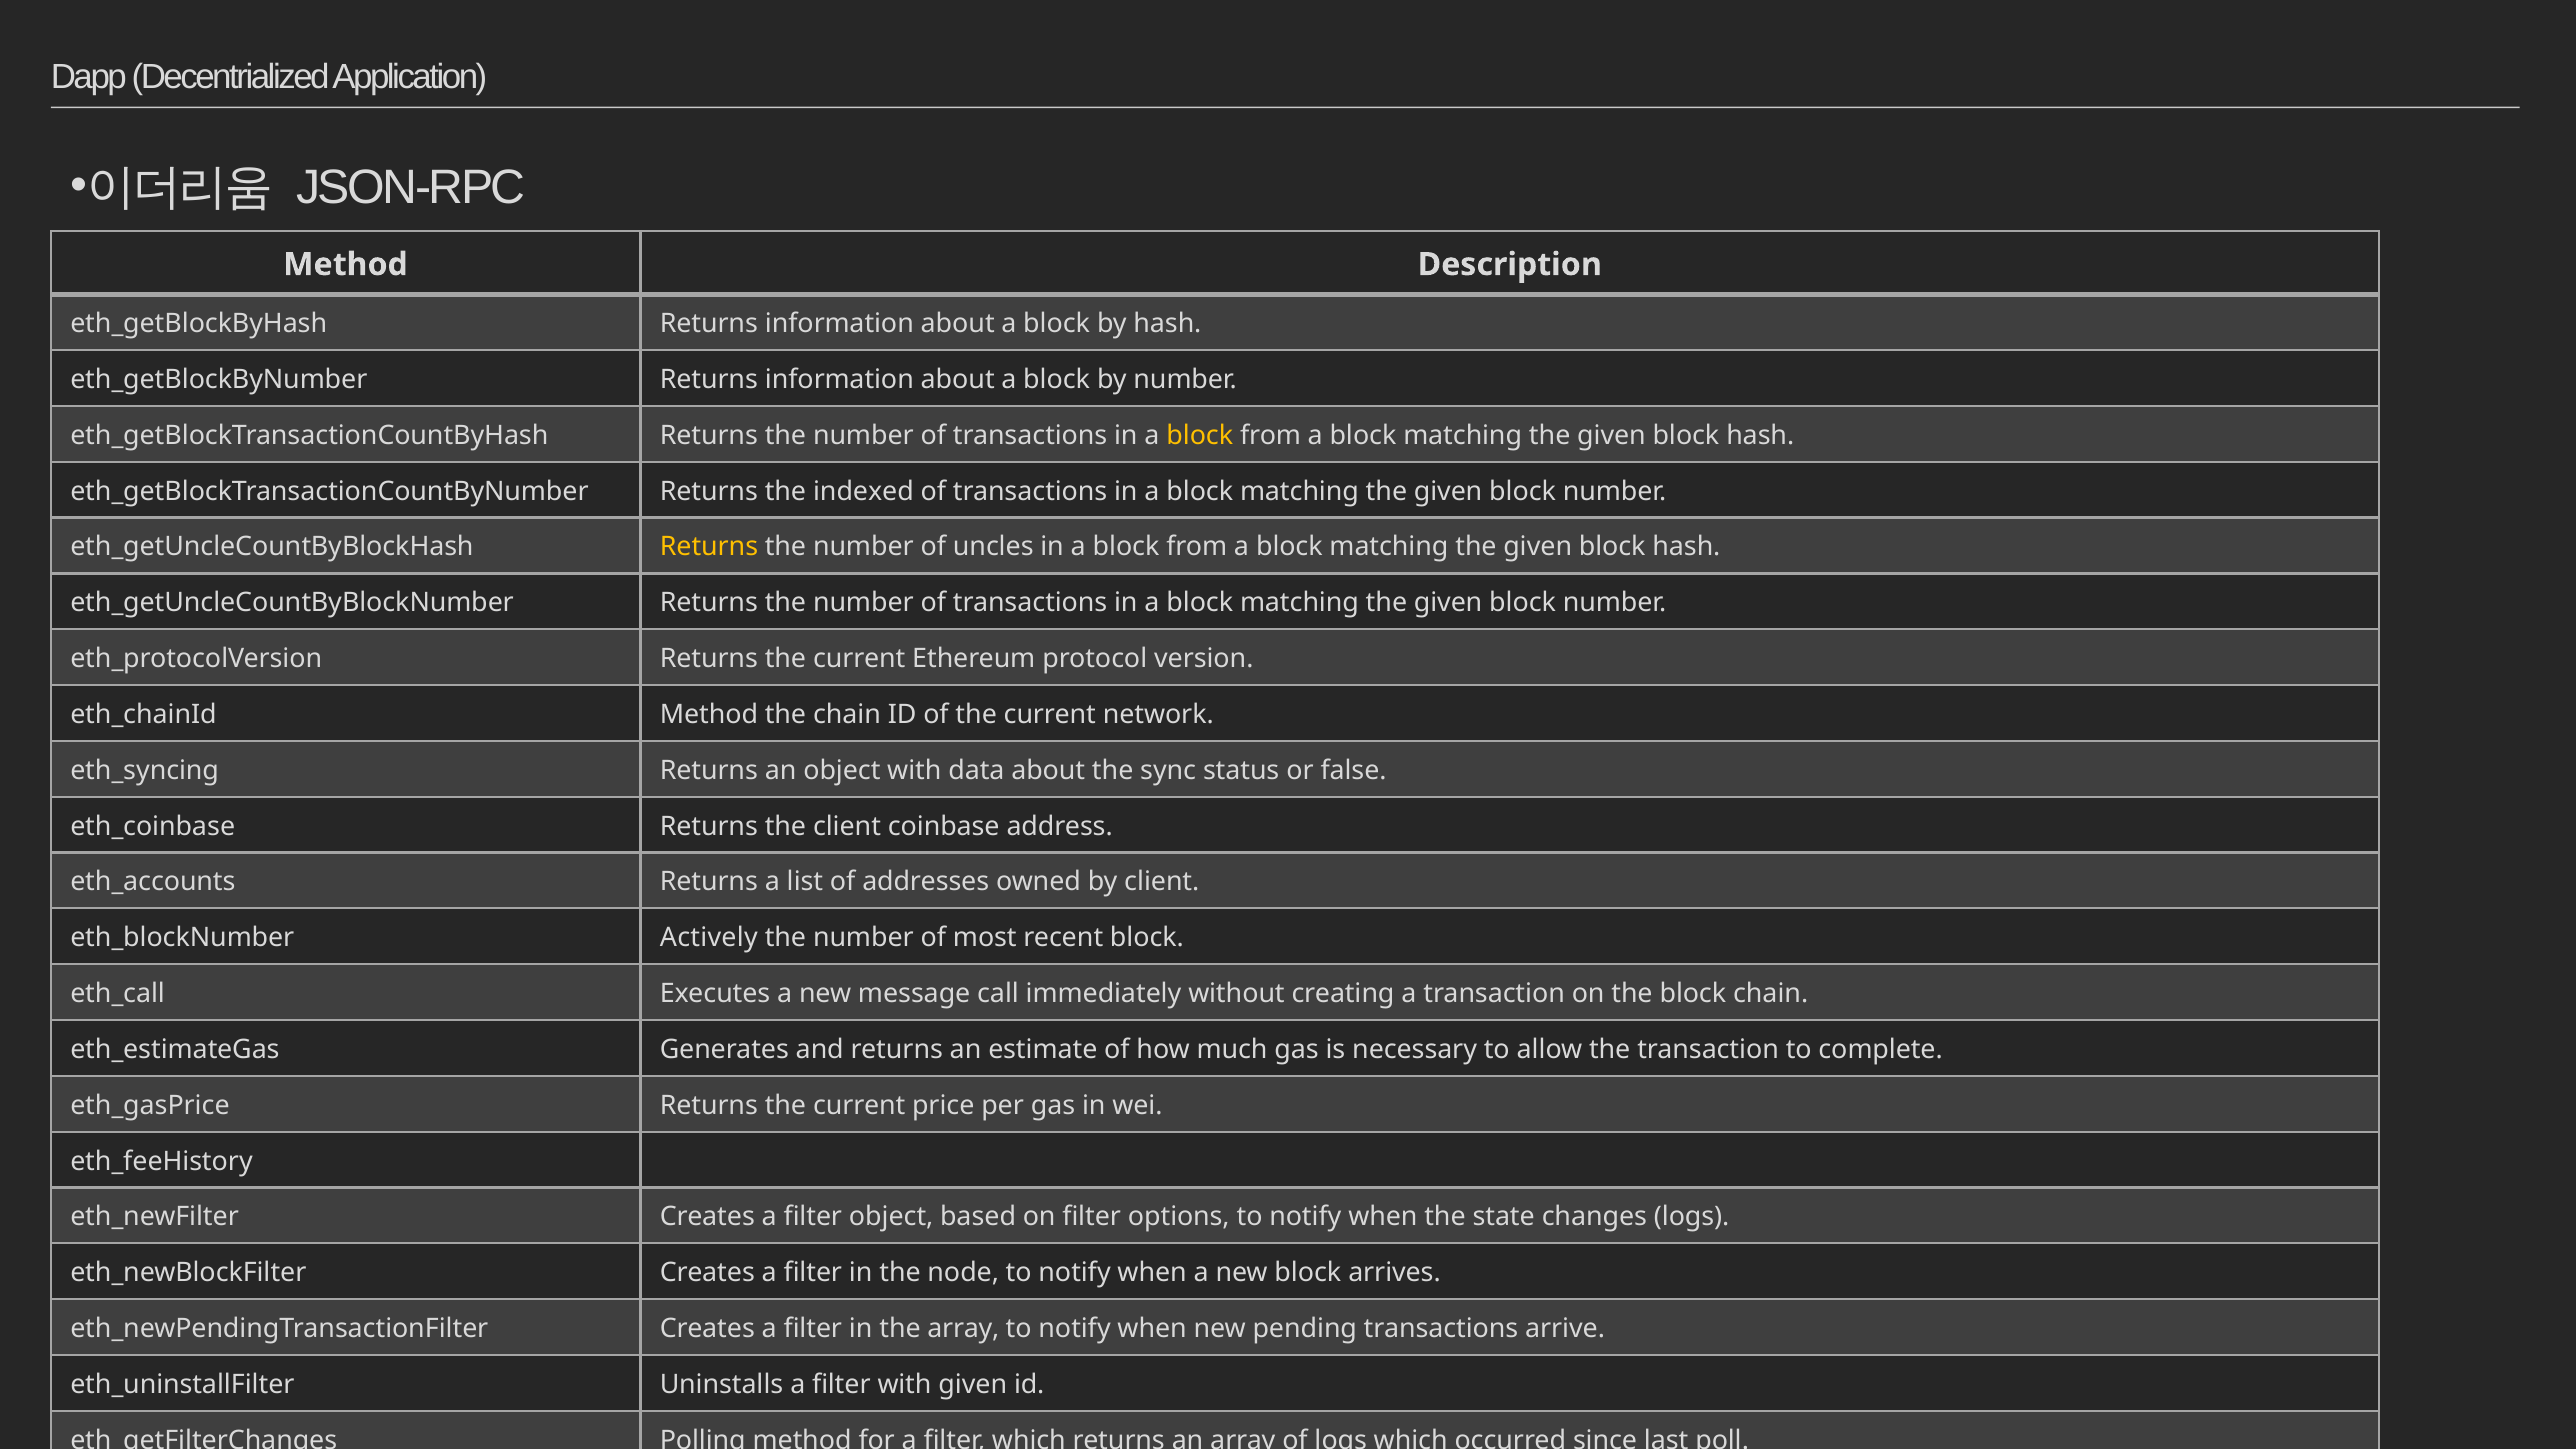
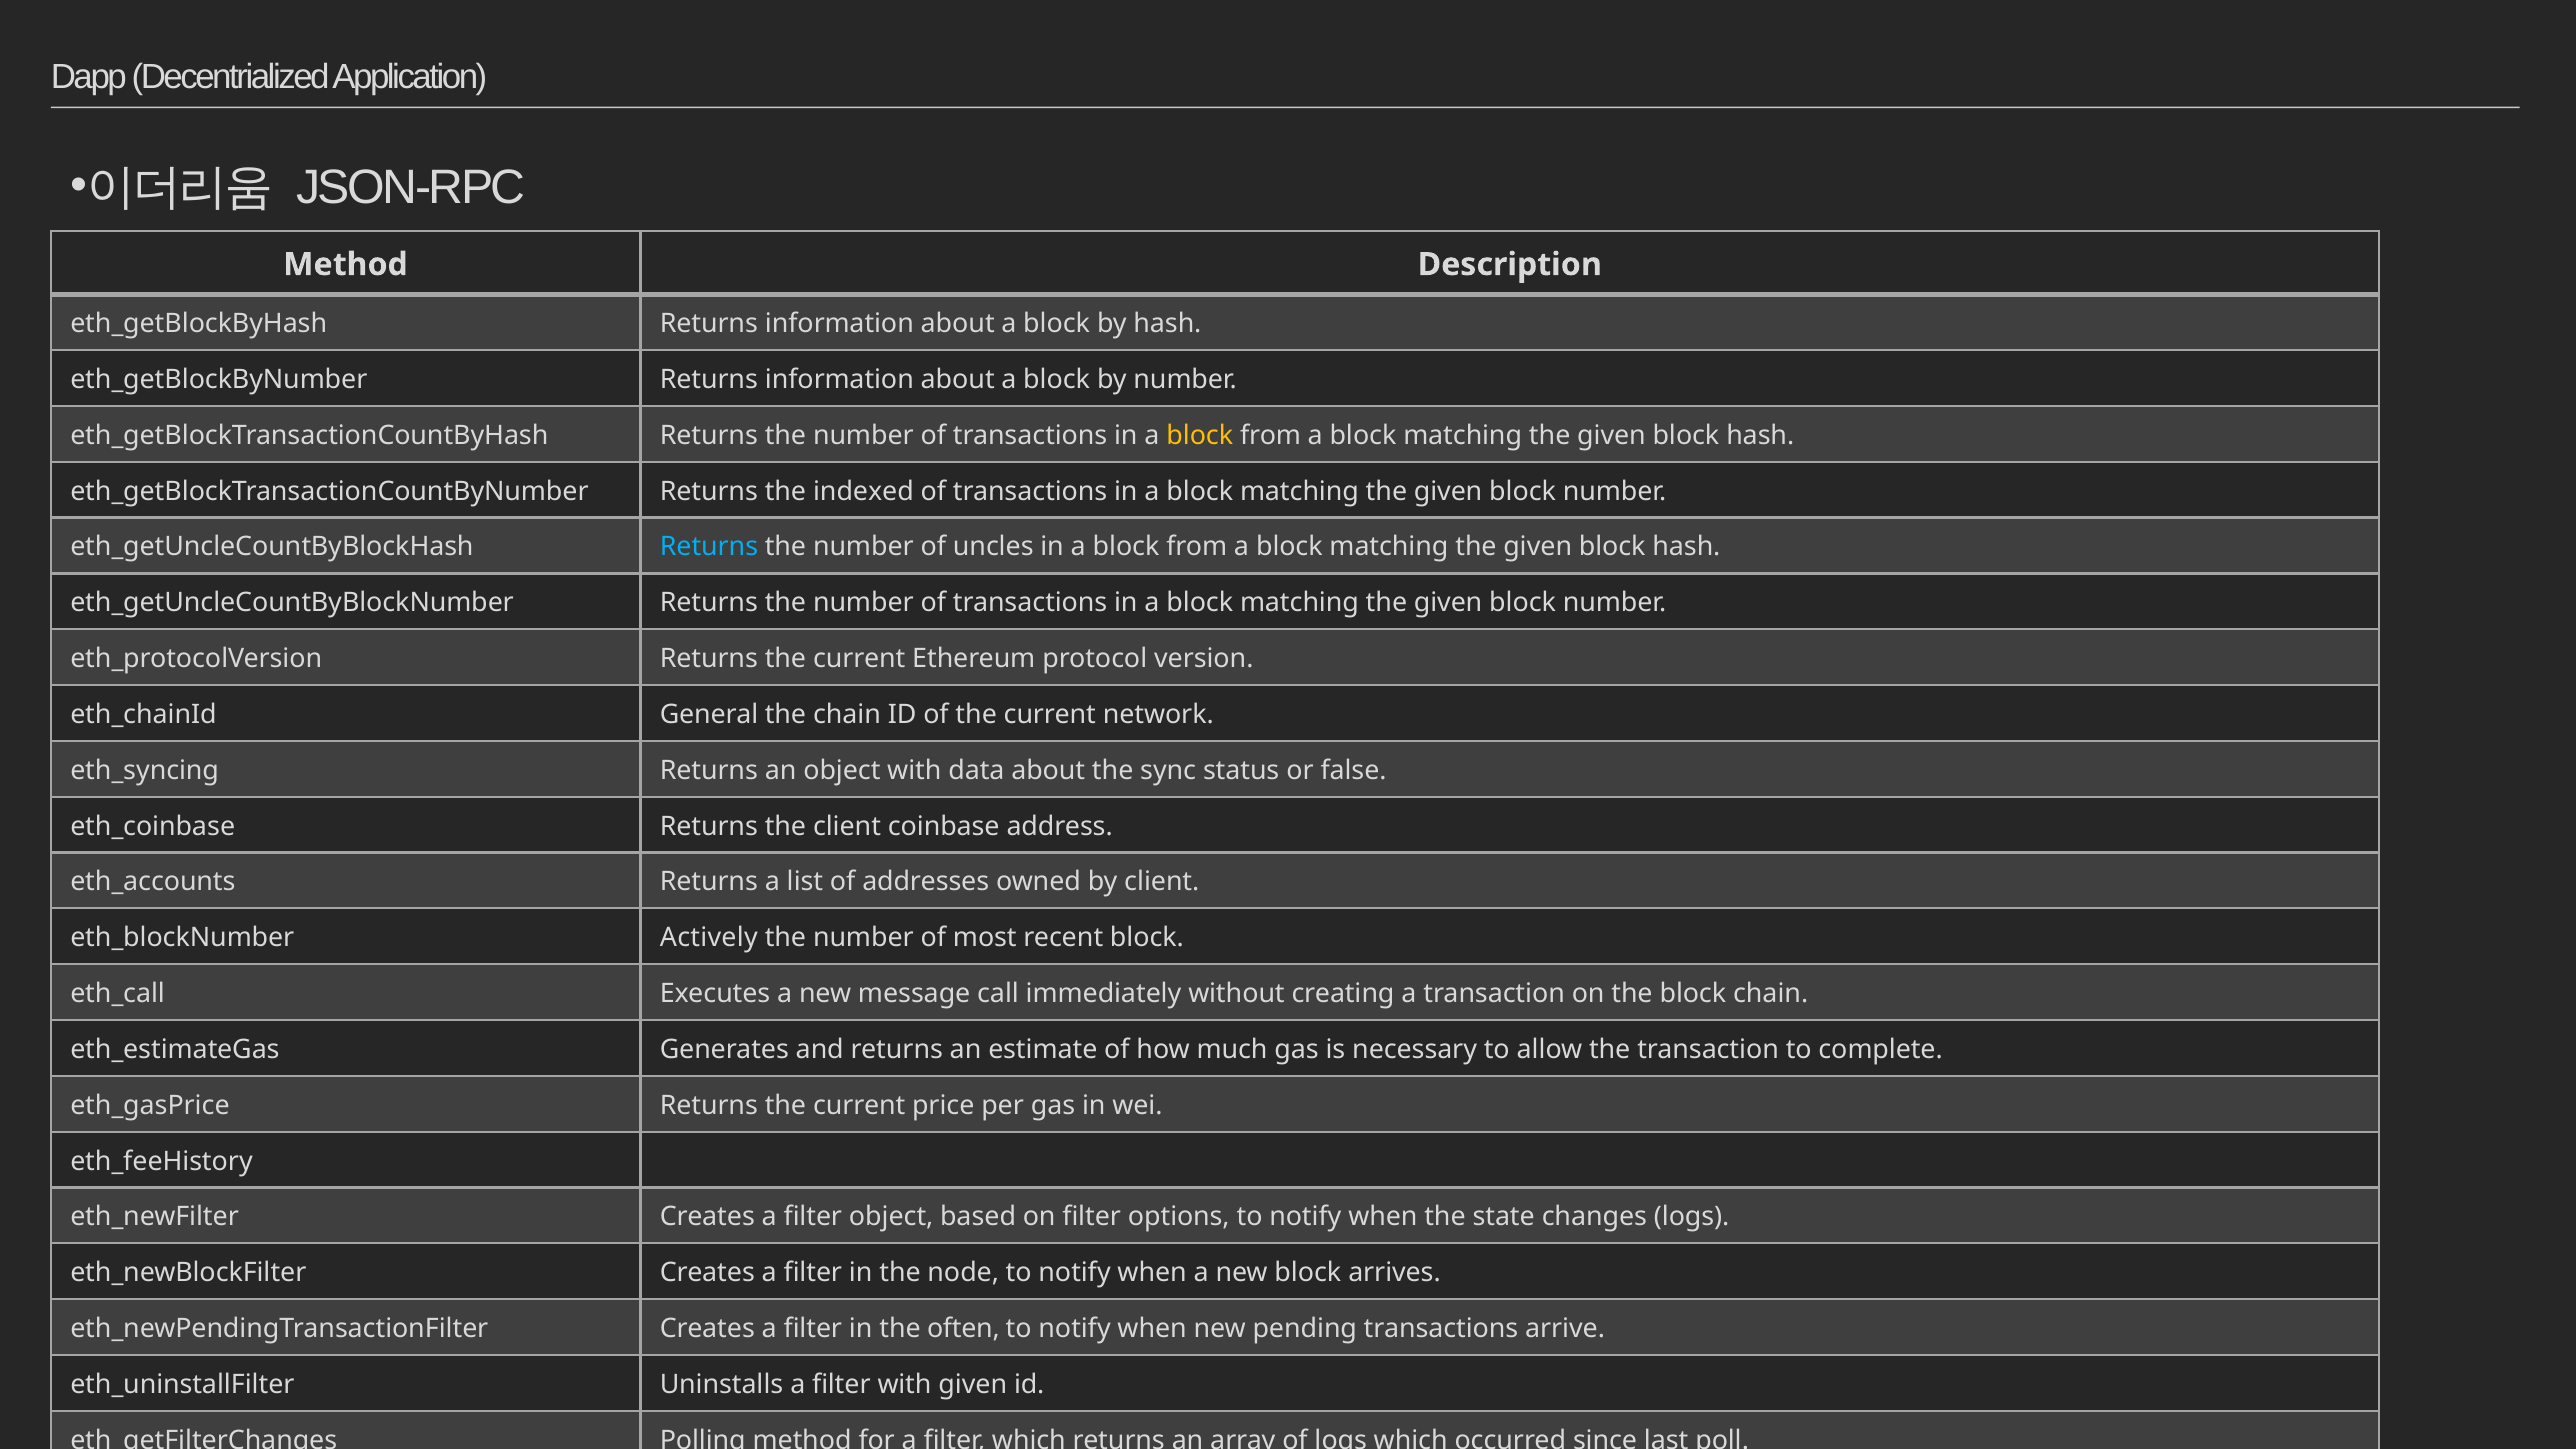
Returns at (709, 547) colour: yellow -> light blue
Method at (709, 714): Method -> General
the array: array -> often
